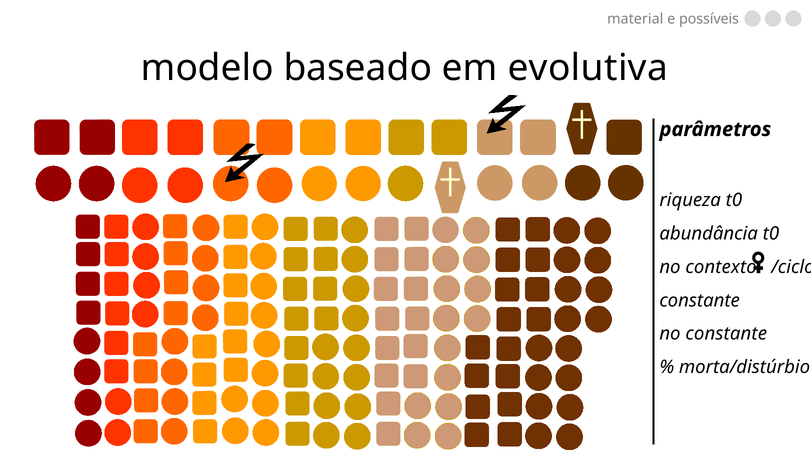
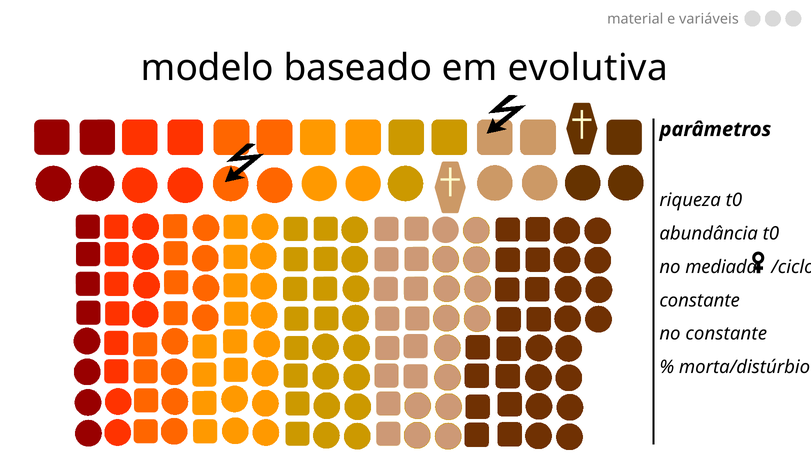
possíveis: possíveis -> variáveis
contexto: contexto -> mediada
